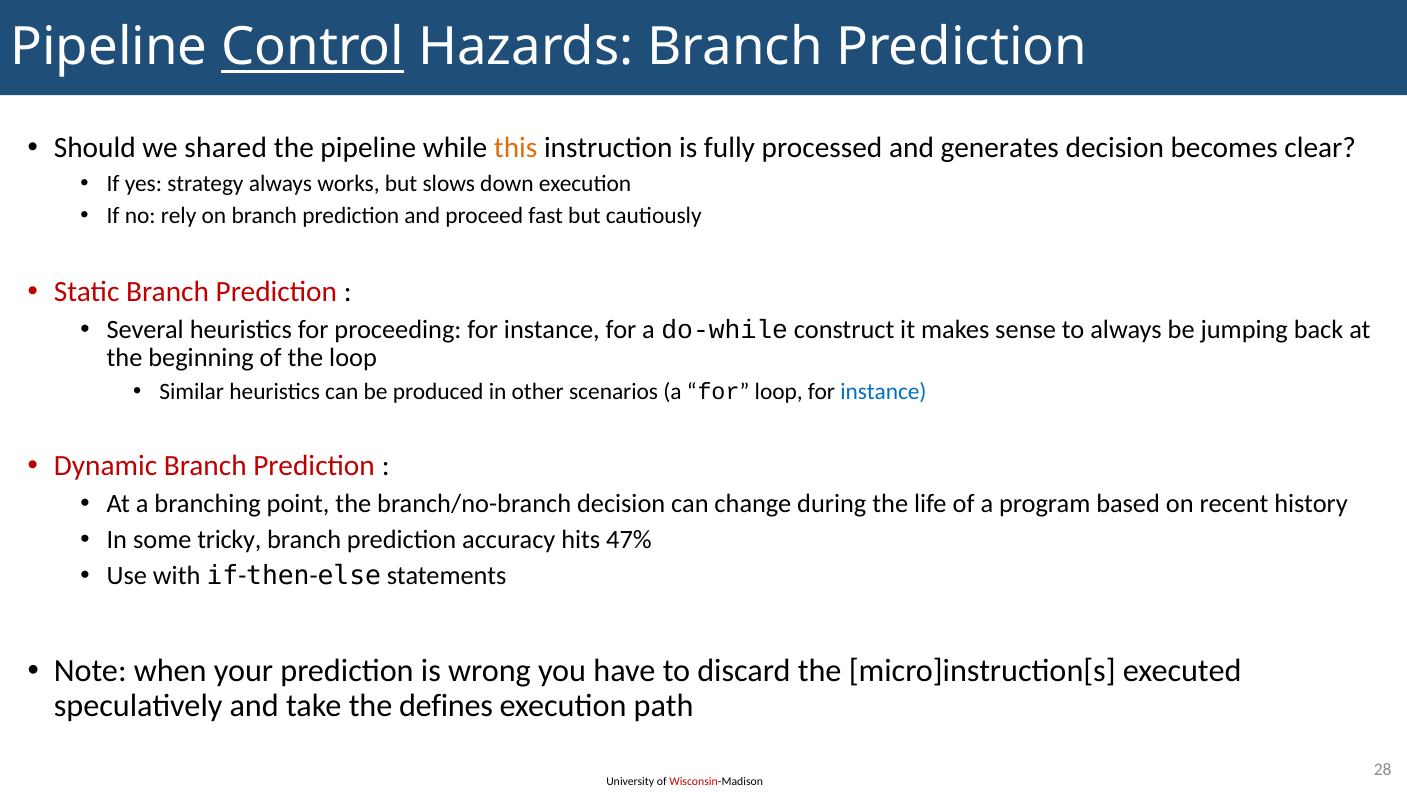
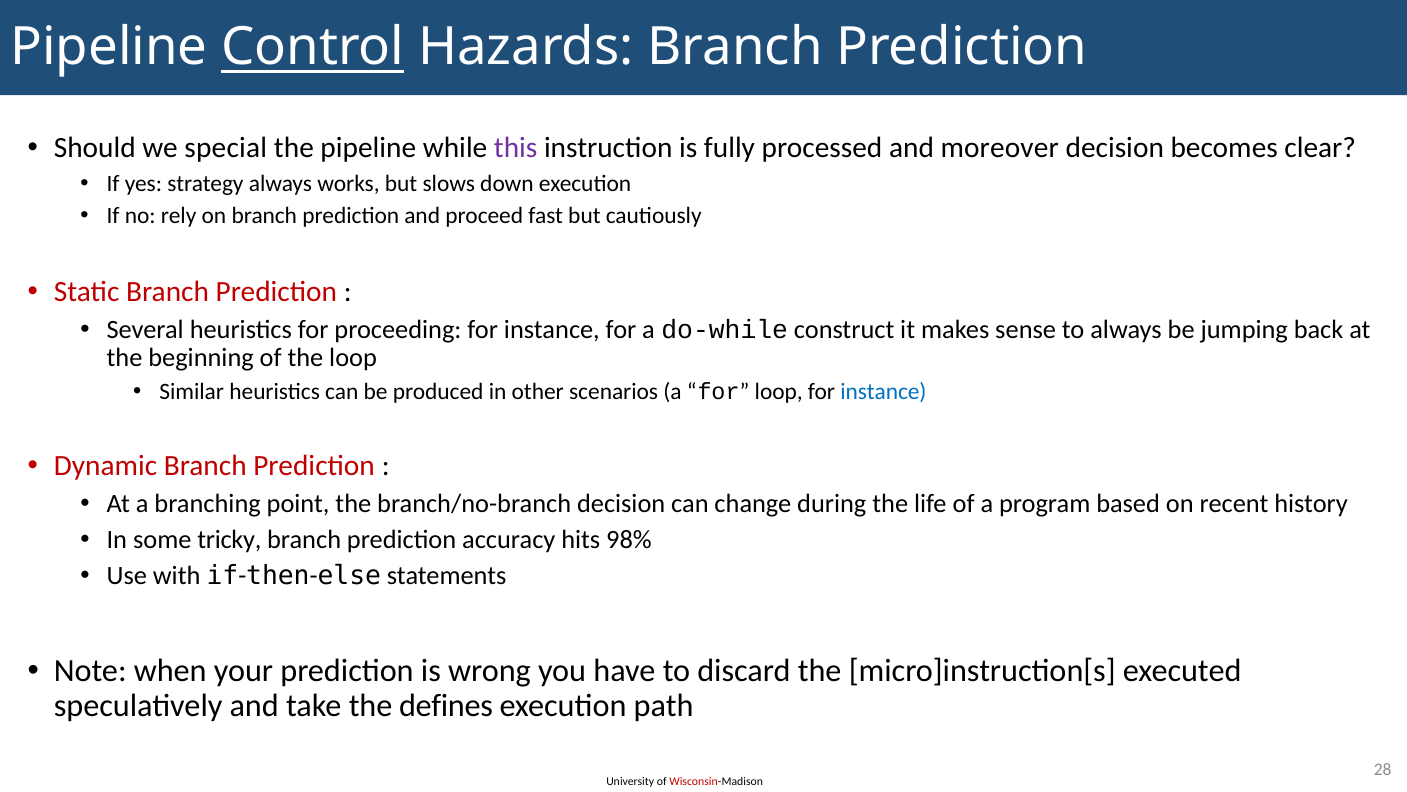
shared: shared -> special
this colour: orange -> purple
generates: generates -> moreover
47%: 47% -> 98%
